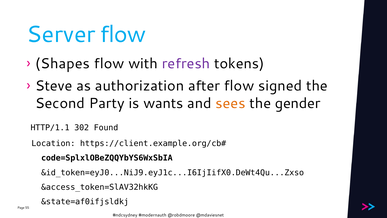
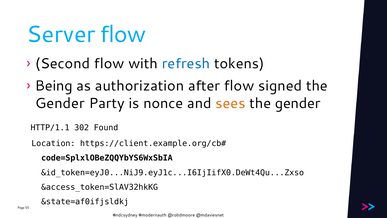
Shapes: Shapes -> Second
refresh colour: purple -> blue
Steve: Steve -> Being
Second at (60, 103): Second -> Gender
wants: wants -> nonce
